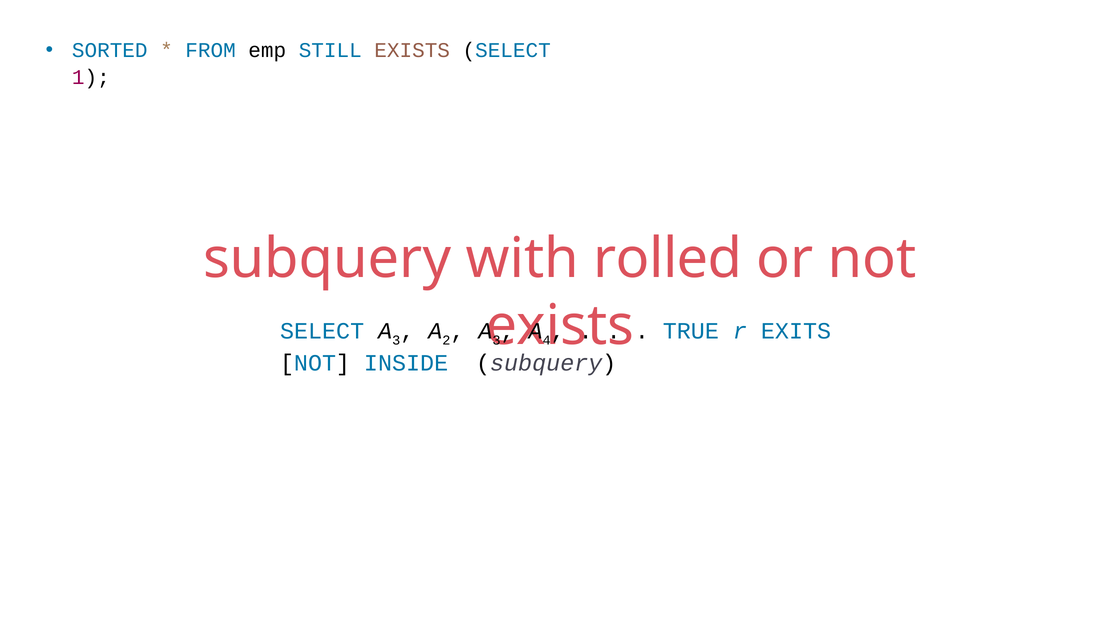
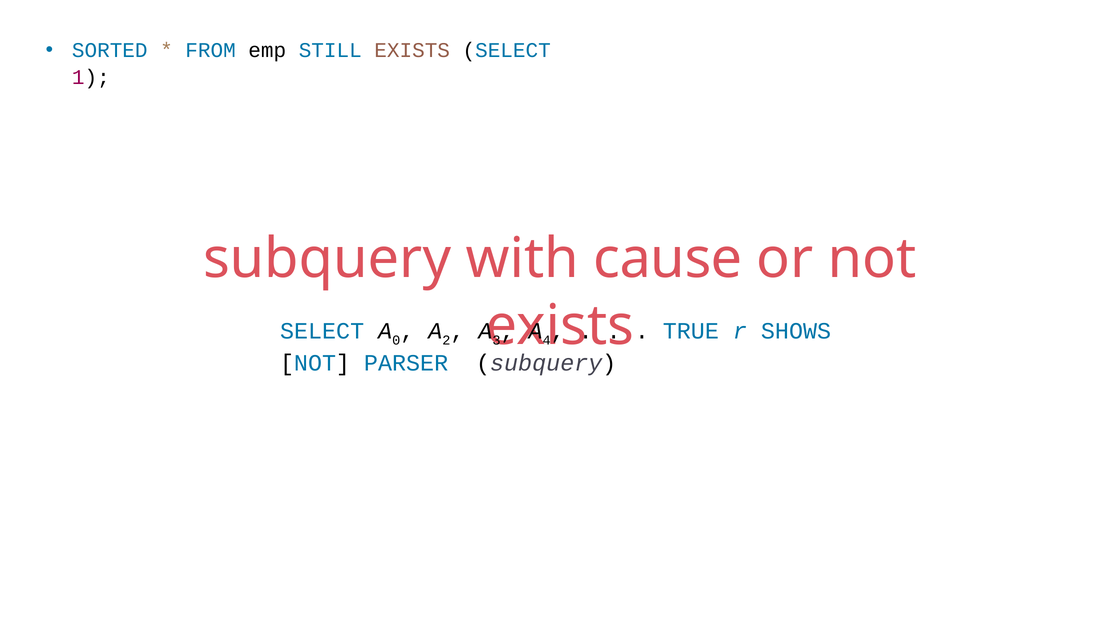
rolled: rolled -> cause
3 at (396, 340): 3 -> 0
EXITS: EXITS -> SHOWS
INSIDE: INSIDE -> PARSER
